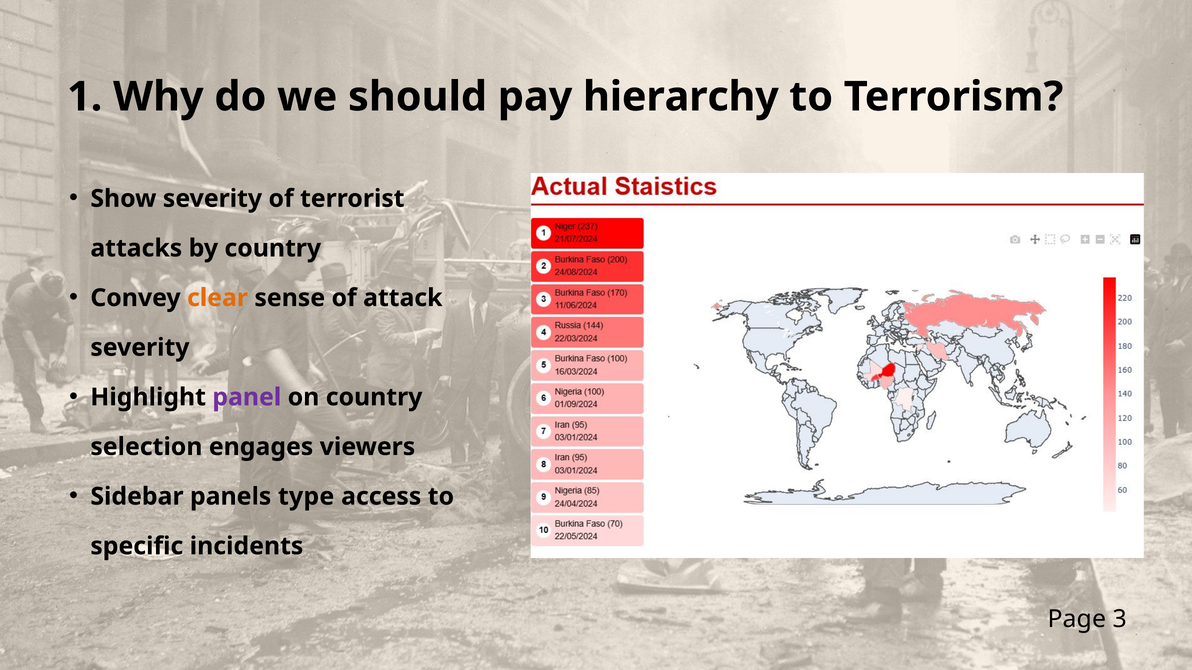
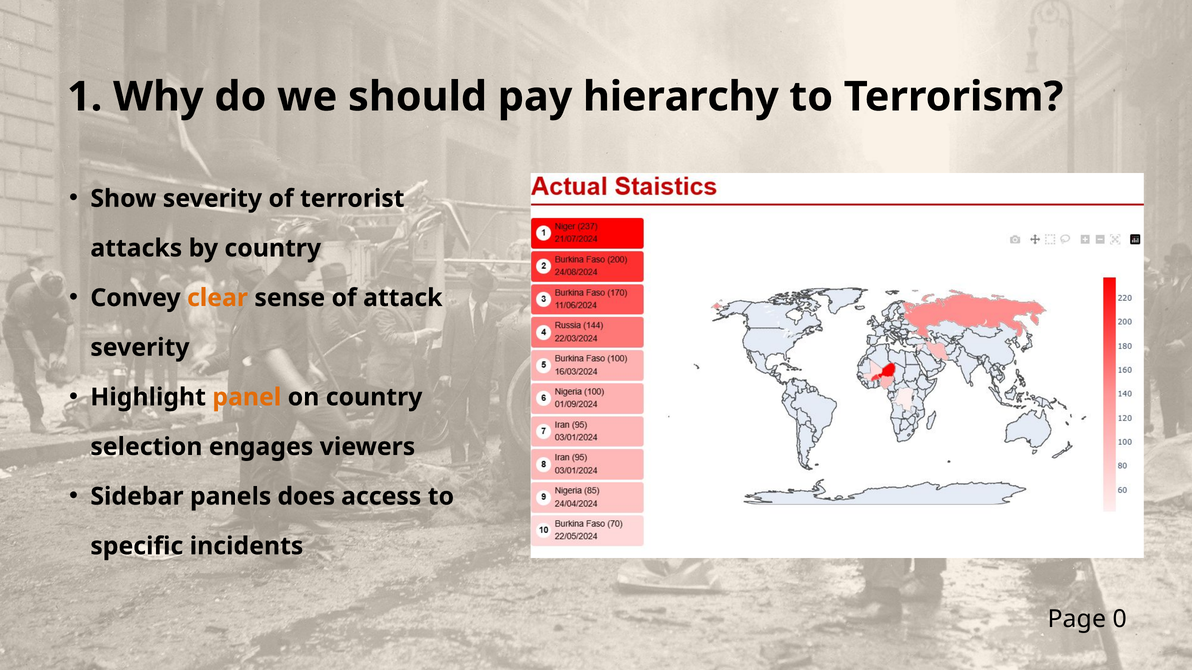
panel colour: purple -> orange
type: type -> does
3: 3 -> 0
